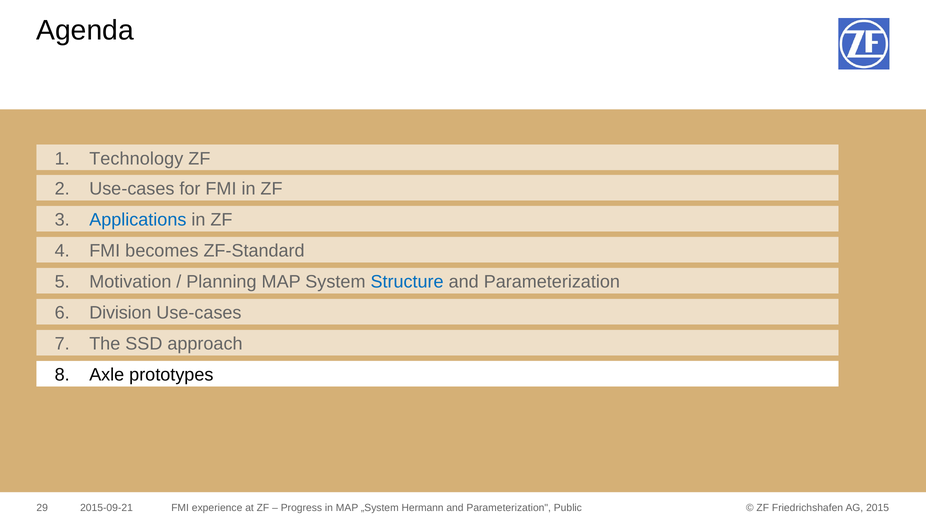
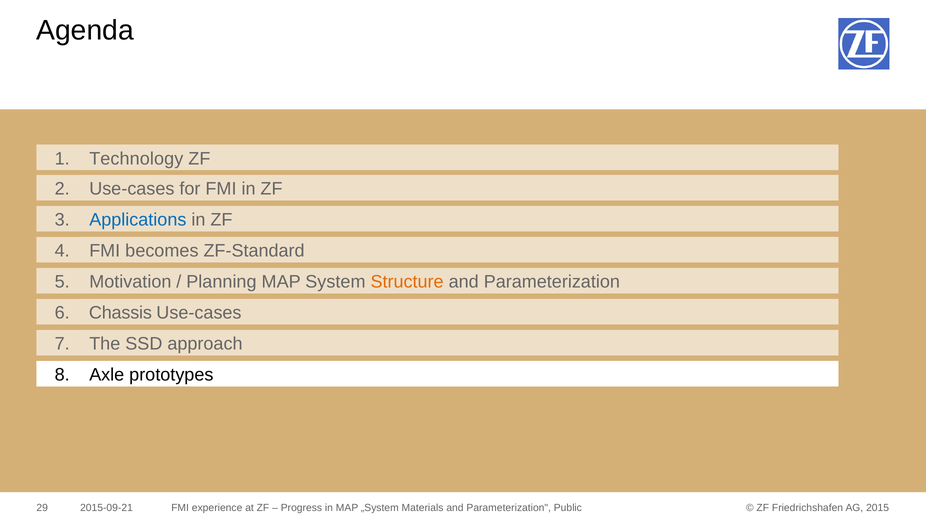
Structure colour: blue -> orange
Division: Division -> Chassis
Hermann: Hermann -> Materials
